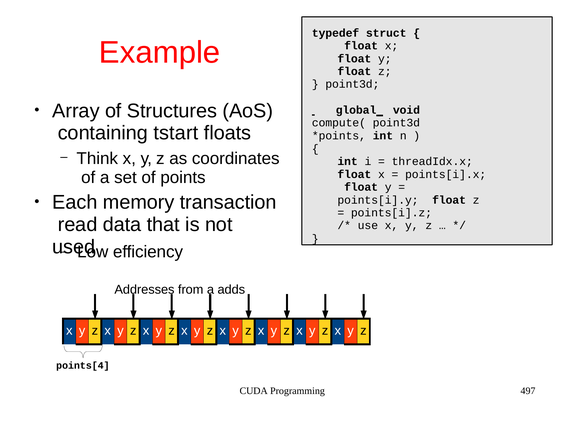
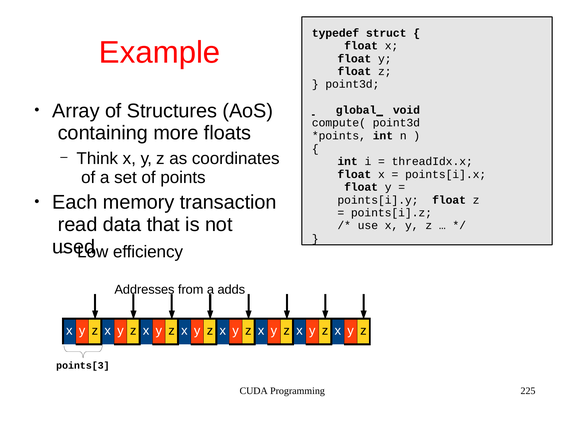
tstart: tstart -> more
points[4: points[4 -> points[3
497: 497 -> 225
